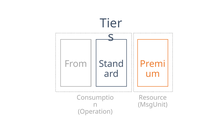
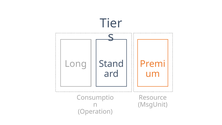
From: From -> Long
